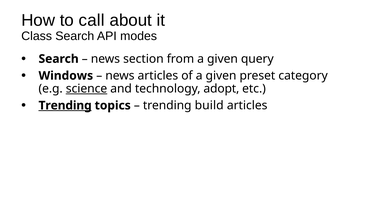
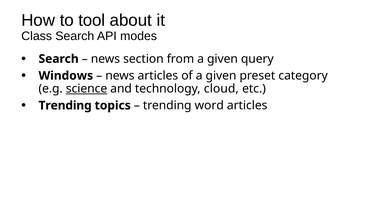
call: call -> tool
adopt: adopt -> cloud
Trending at (65, 105) underline: present -> none
build: build -> word
